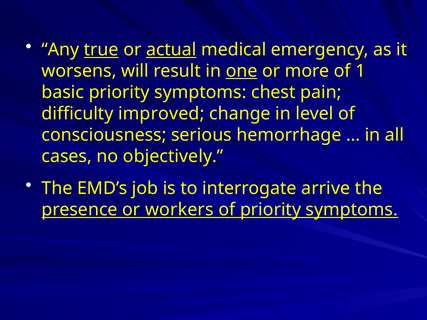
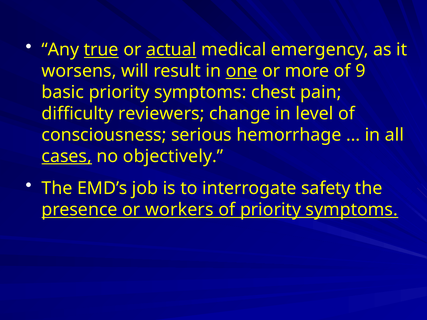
1: 1 -> 9
improved: improved -> reviewers
cases underline: none -> present
arrive: arrive -> safety
